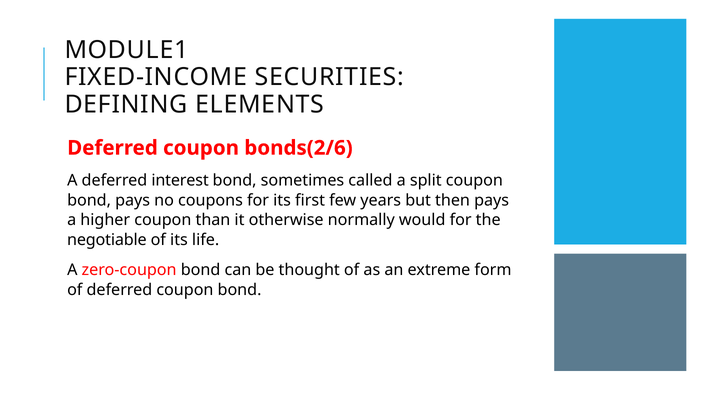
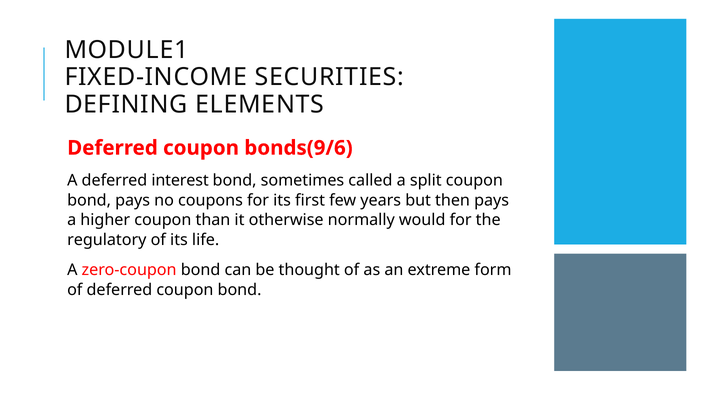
bonds(2/6: bonds(2/6 -> bonds(9/6
negotiable: negotiable -> regulatory
